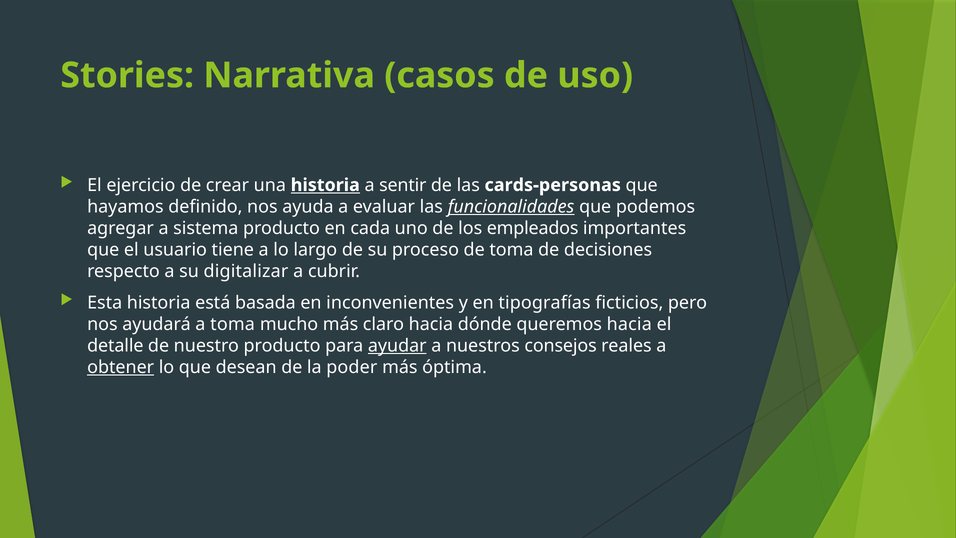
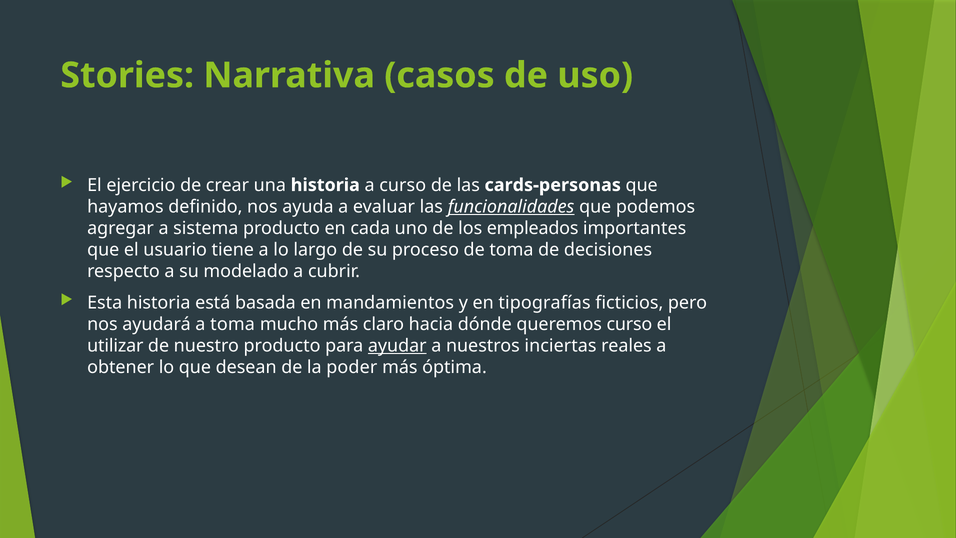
historia at (325, 185) underline: present -> none
a sentir: sentir -> curso
digitalizar: digitalizar -> modelado
inconvenientes: inconvenientes -> mandamientos
queremos hacia: hacia -> curso
detalle: detalle -> utilizar
consejos: consejos -> inciertas
obtener underline: present -> none
